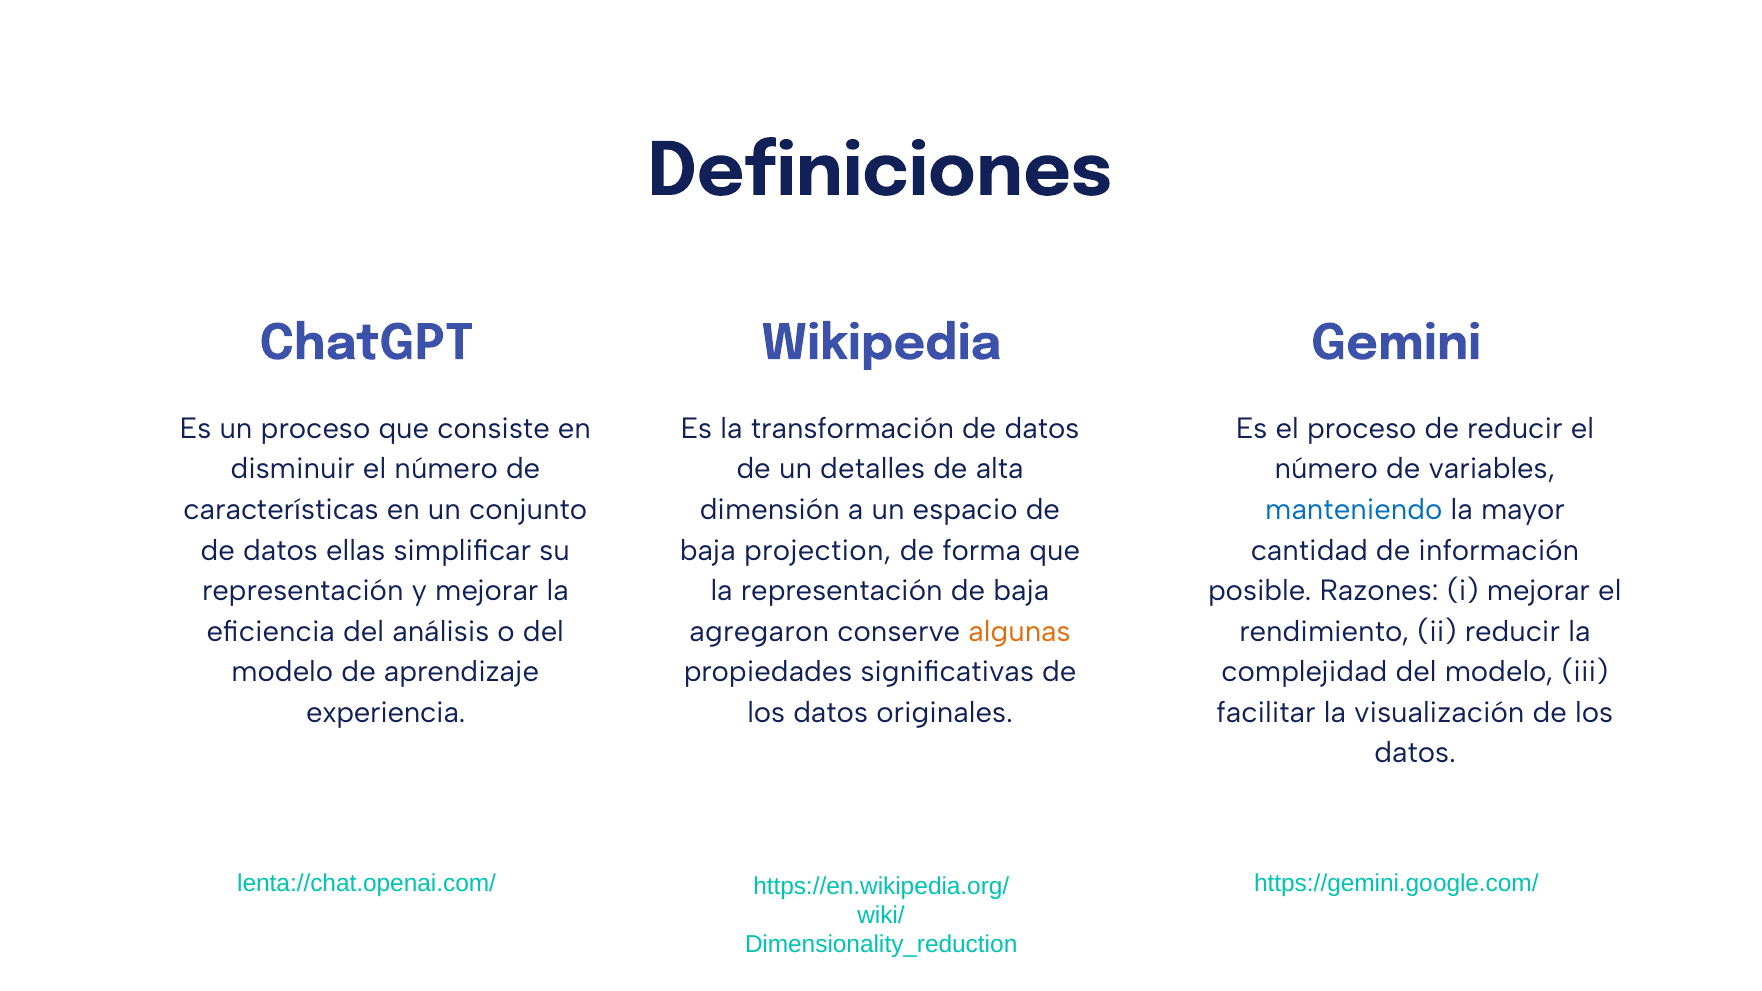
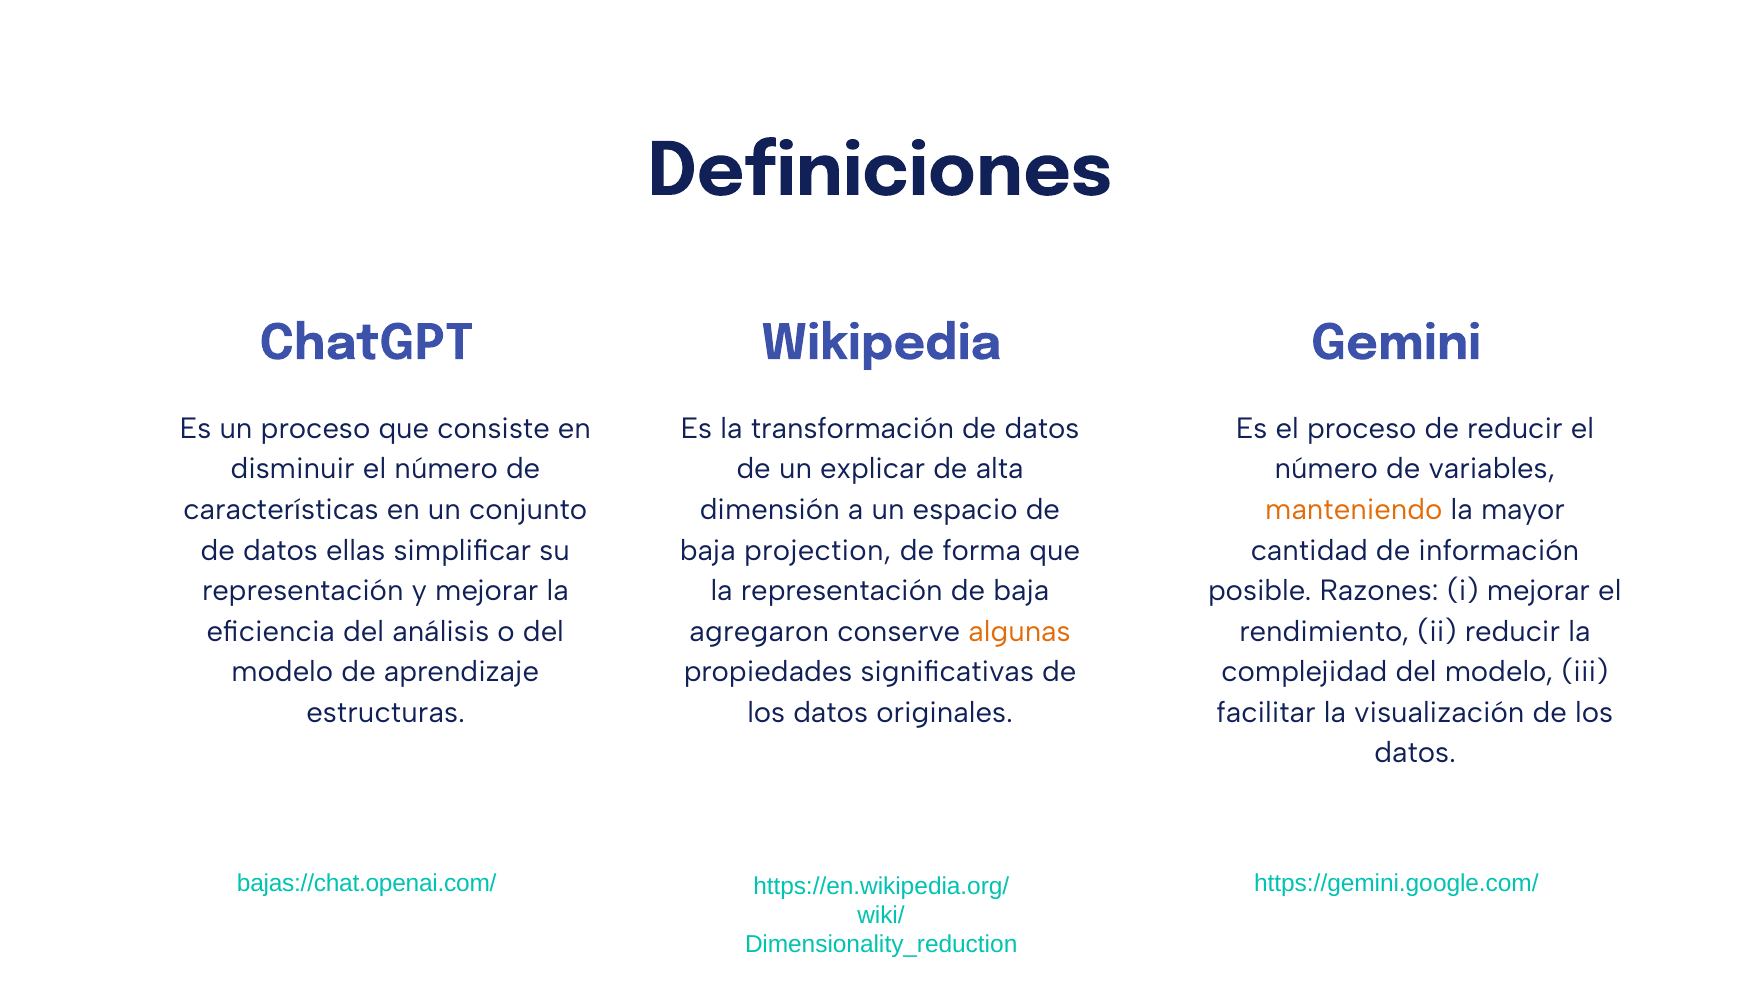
detalles: detalles -> explicar
manteniendo colour: blue -> orange
experiencia: experiencia -> estructuras
lenta://chat.openai.com/: lenta://chat.openai.com/ -> bajas://chat.openai.com/
